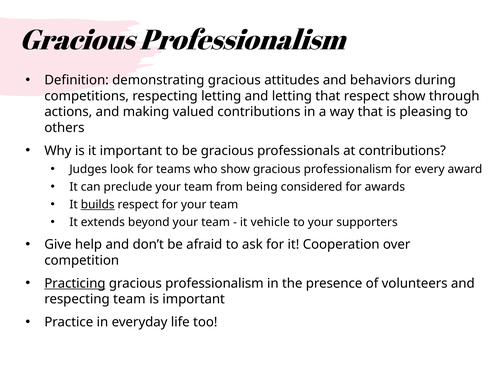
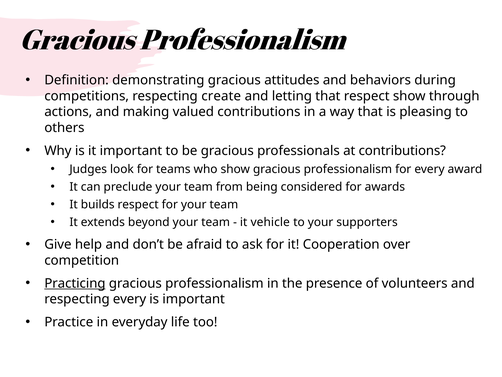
respecting letting: letting -> create
builds underline: present -> none
respecting team: team -> every
